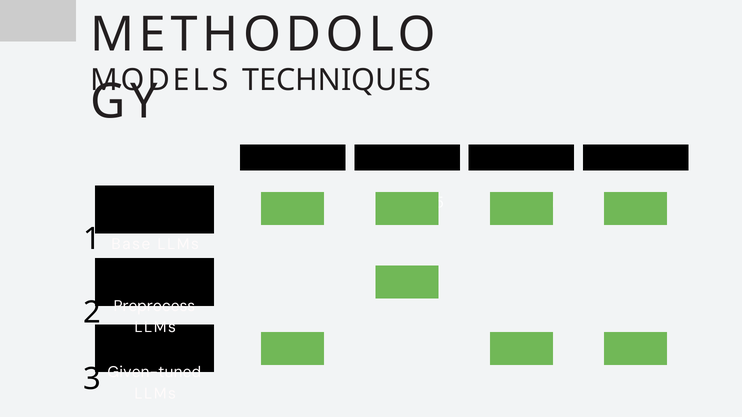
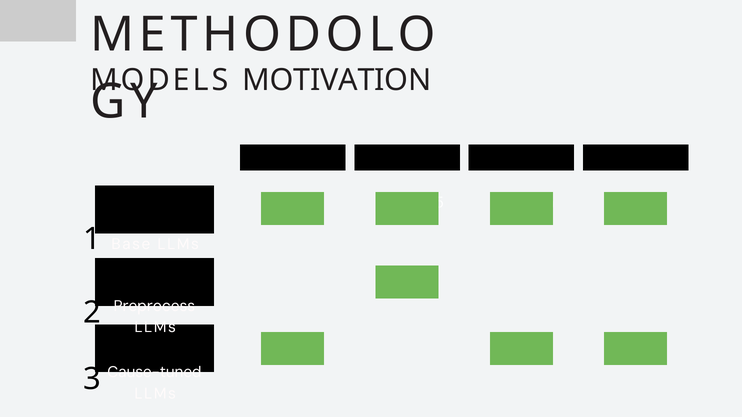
TECHNIQUES: TECHNIQUES -> MOTIVATION
Given-tuned: Given-tuned -> Cause-tuned
